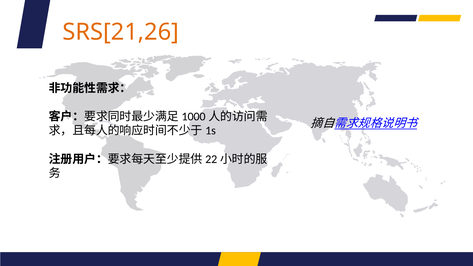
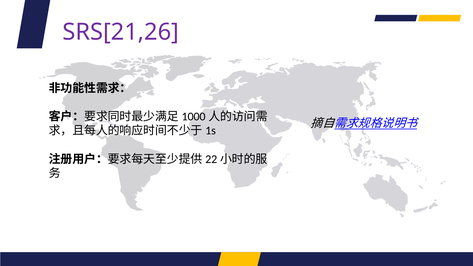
SRS[21,26 colour: orange -> purple
